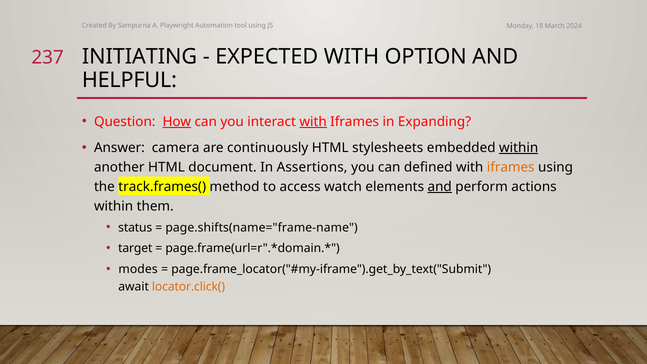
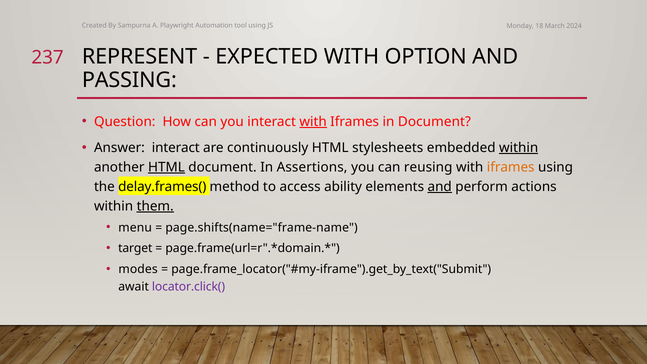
INITIATING: INITIATING -> REPRESENT
HELPFUL: HELPFUL -> PASSING
How underline: present -> none
in Expanding: Expanding -> Document
Answer camera: camera -> interact
HTML at (166, 167) underline: none -> present
defined: defined -> reusing
track.frames(: track.frames( -> delay.frames(
watch: watch -> ability
them underline: none -> present
status: status -> menu
locator.click( colour: orange -> purple
